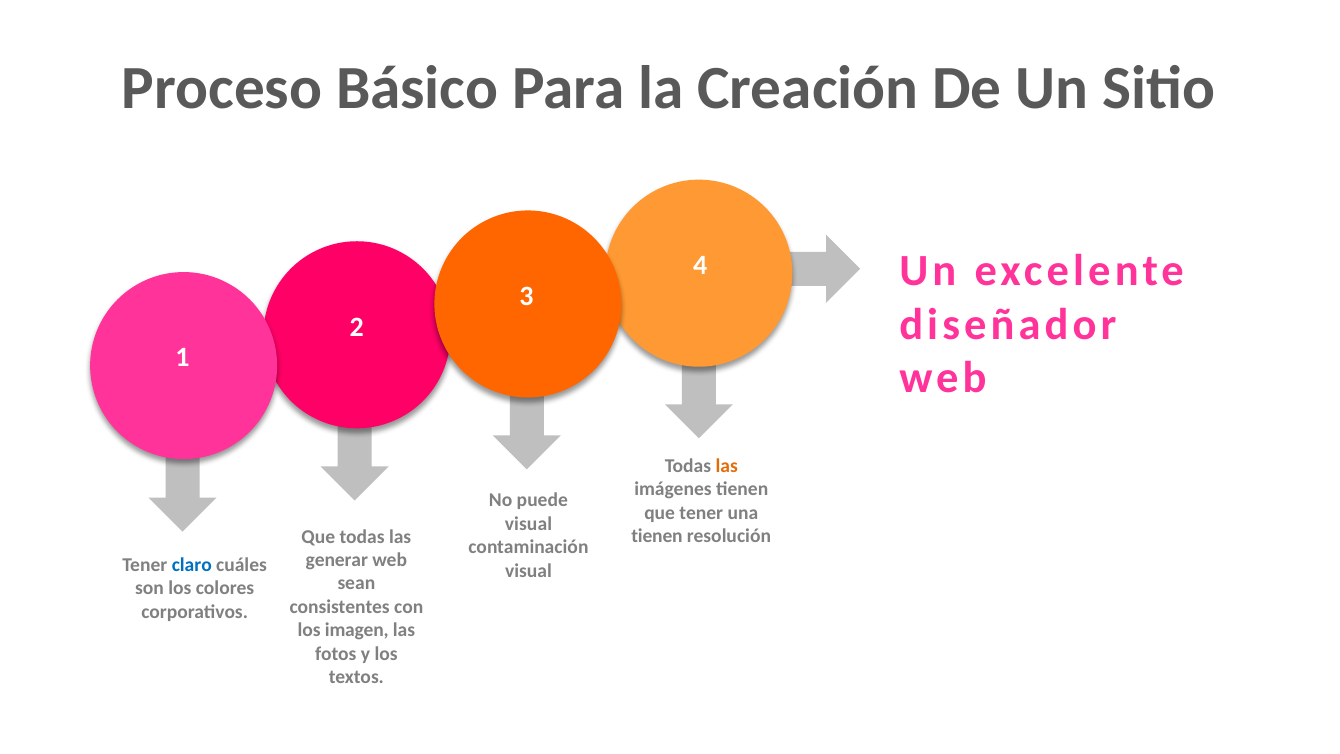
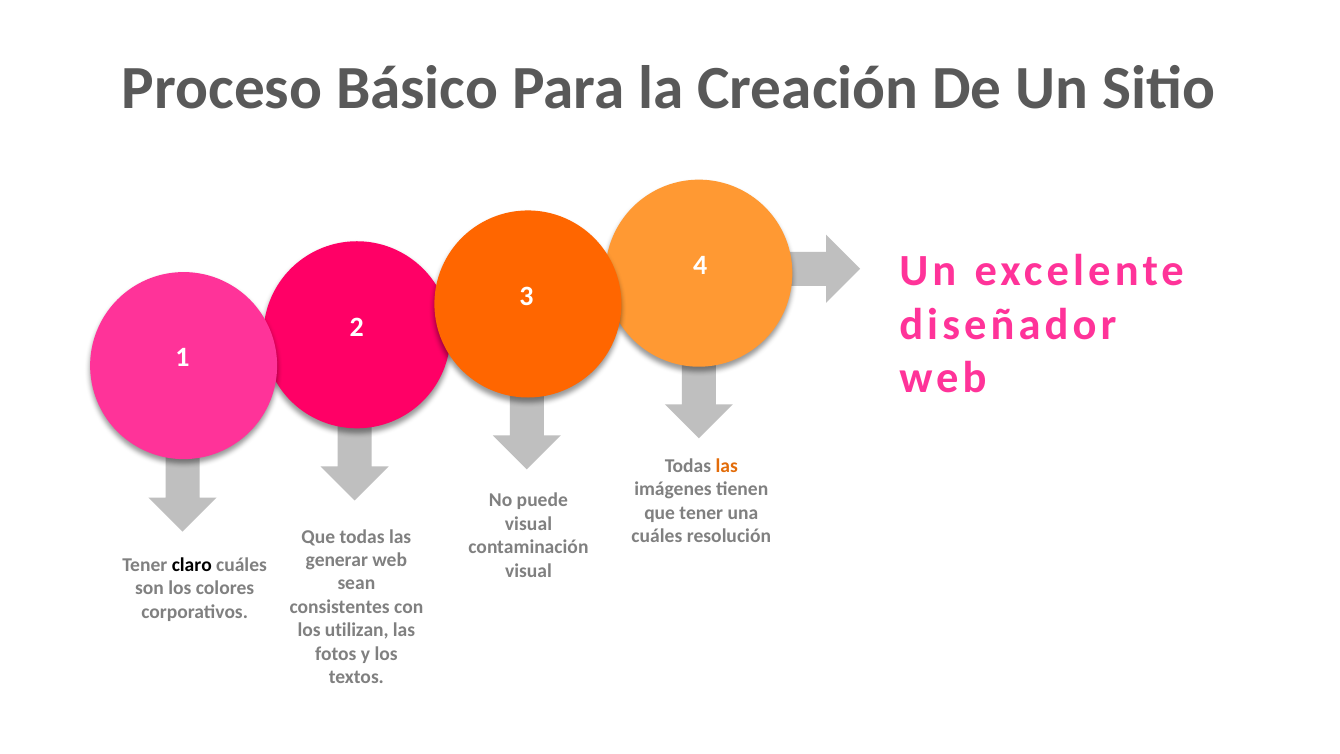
tienen at (657, 536): tienen -> cuáles
claro colour: blue -> black
imagen: imagen -> utilizan
